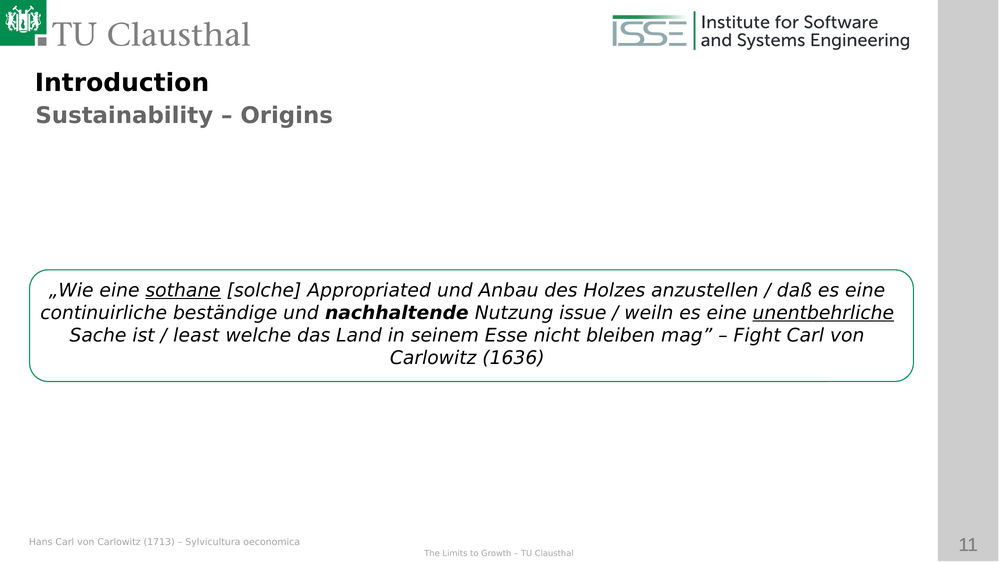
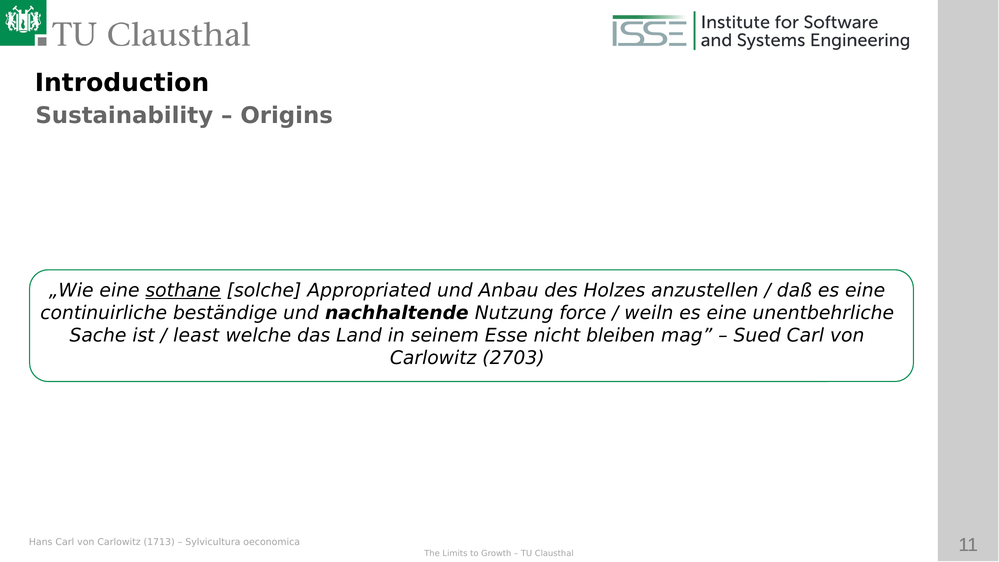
issue: issue -> force
unentbehrliche underline: present -> none
Fight: Fight -> Sued
1636: 1636 -> 2703
